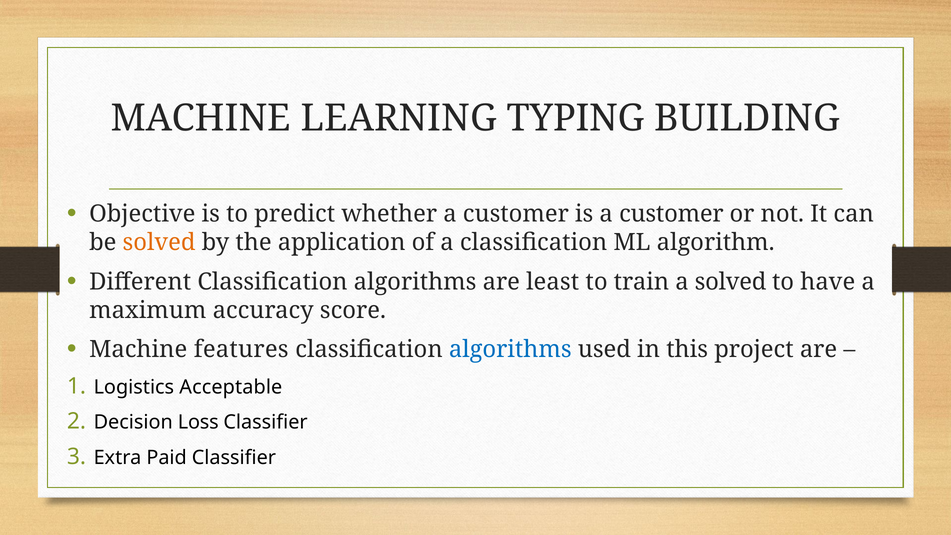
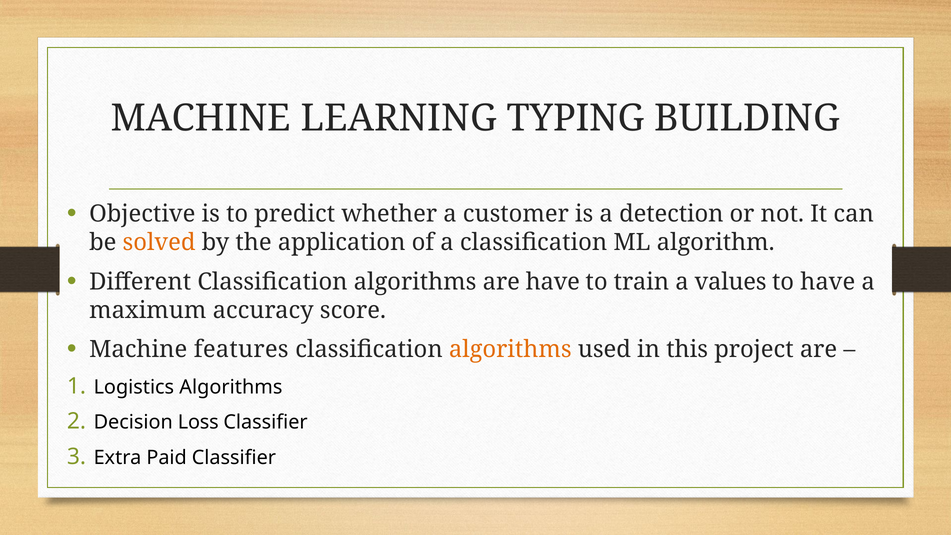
is a customer: customer -> detection
are least: least -> have
a solved: solved -> values
algorithms at (510, 350) colour: blue -> orange
Logistics Acceptable: Acceptable -> Algorithms
